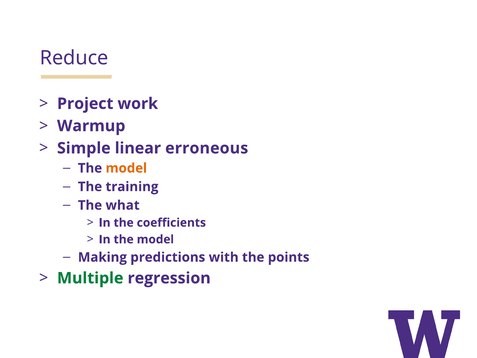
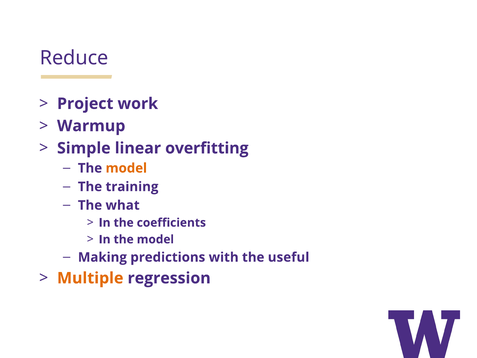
erroneous: erroneous -> overfitting
points: points -> useful
Multiple colour: green -> orange
